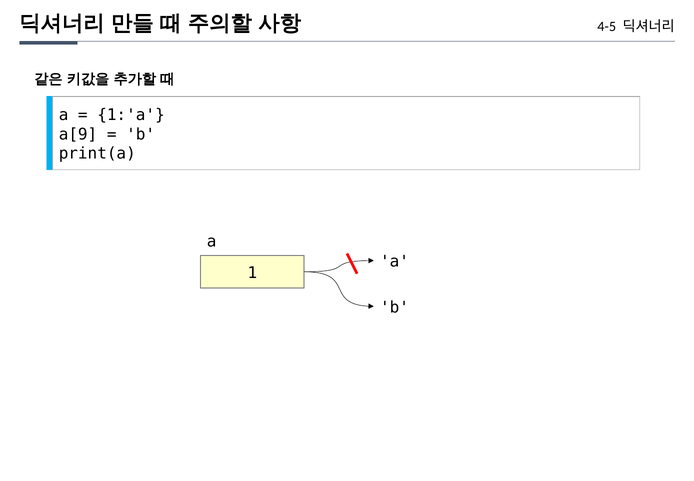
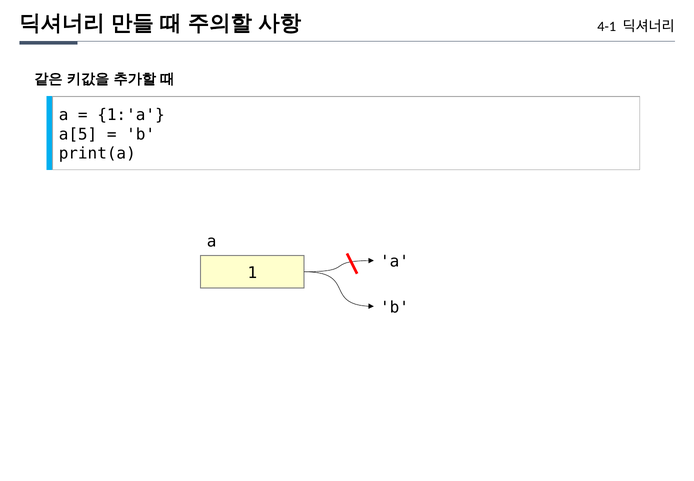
4-5: 4-5 -> 4-1
a[9: a[9 -> a[5
